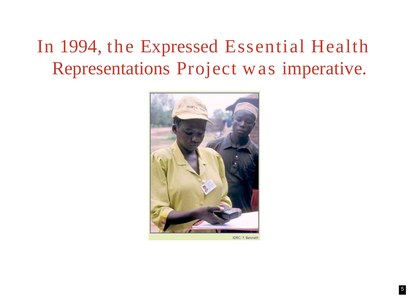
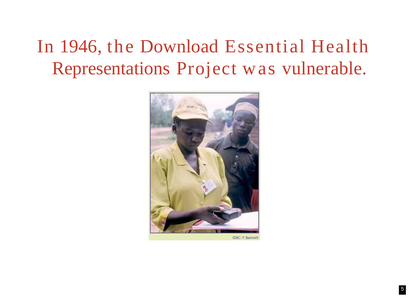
1994: 1994 -> 1946
Expressed: Expressed -> Download
imperative: imperative -> vulnerable
